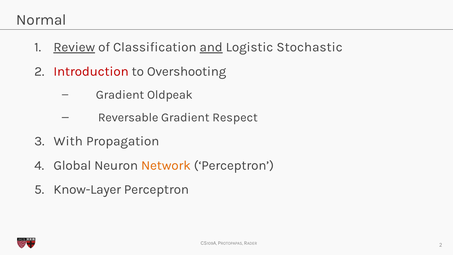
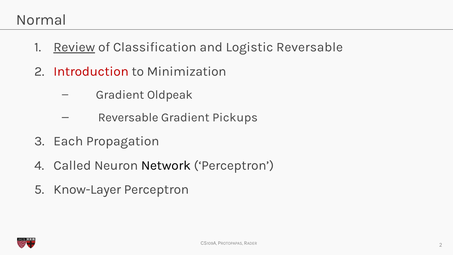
and underline: present -> none
Logistic Stochastic: Stochastic -> Reversable
Overshooting: Overshooting -> Minimization
Respect: Respect -> Pickups
With: With -> Each
Global: Global -> Called
Network colour: orange -> black
